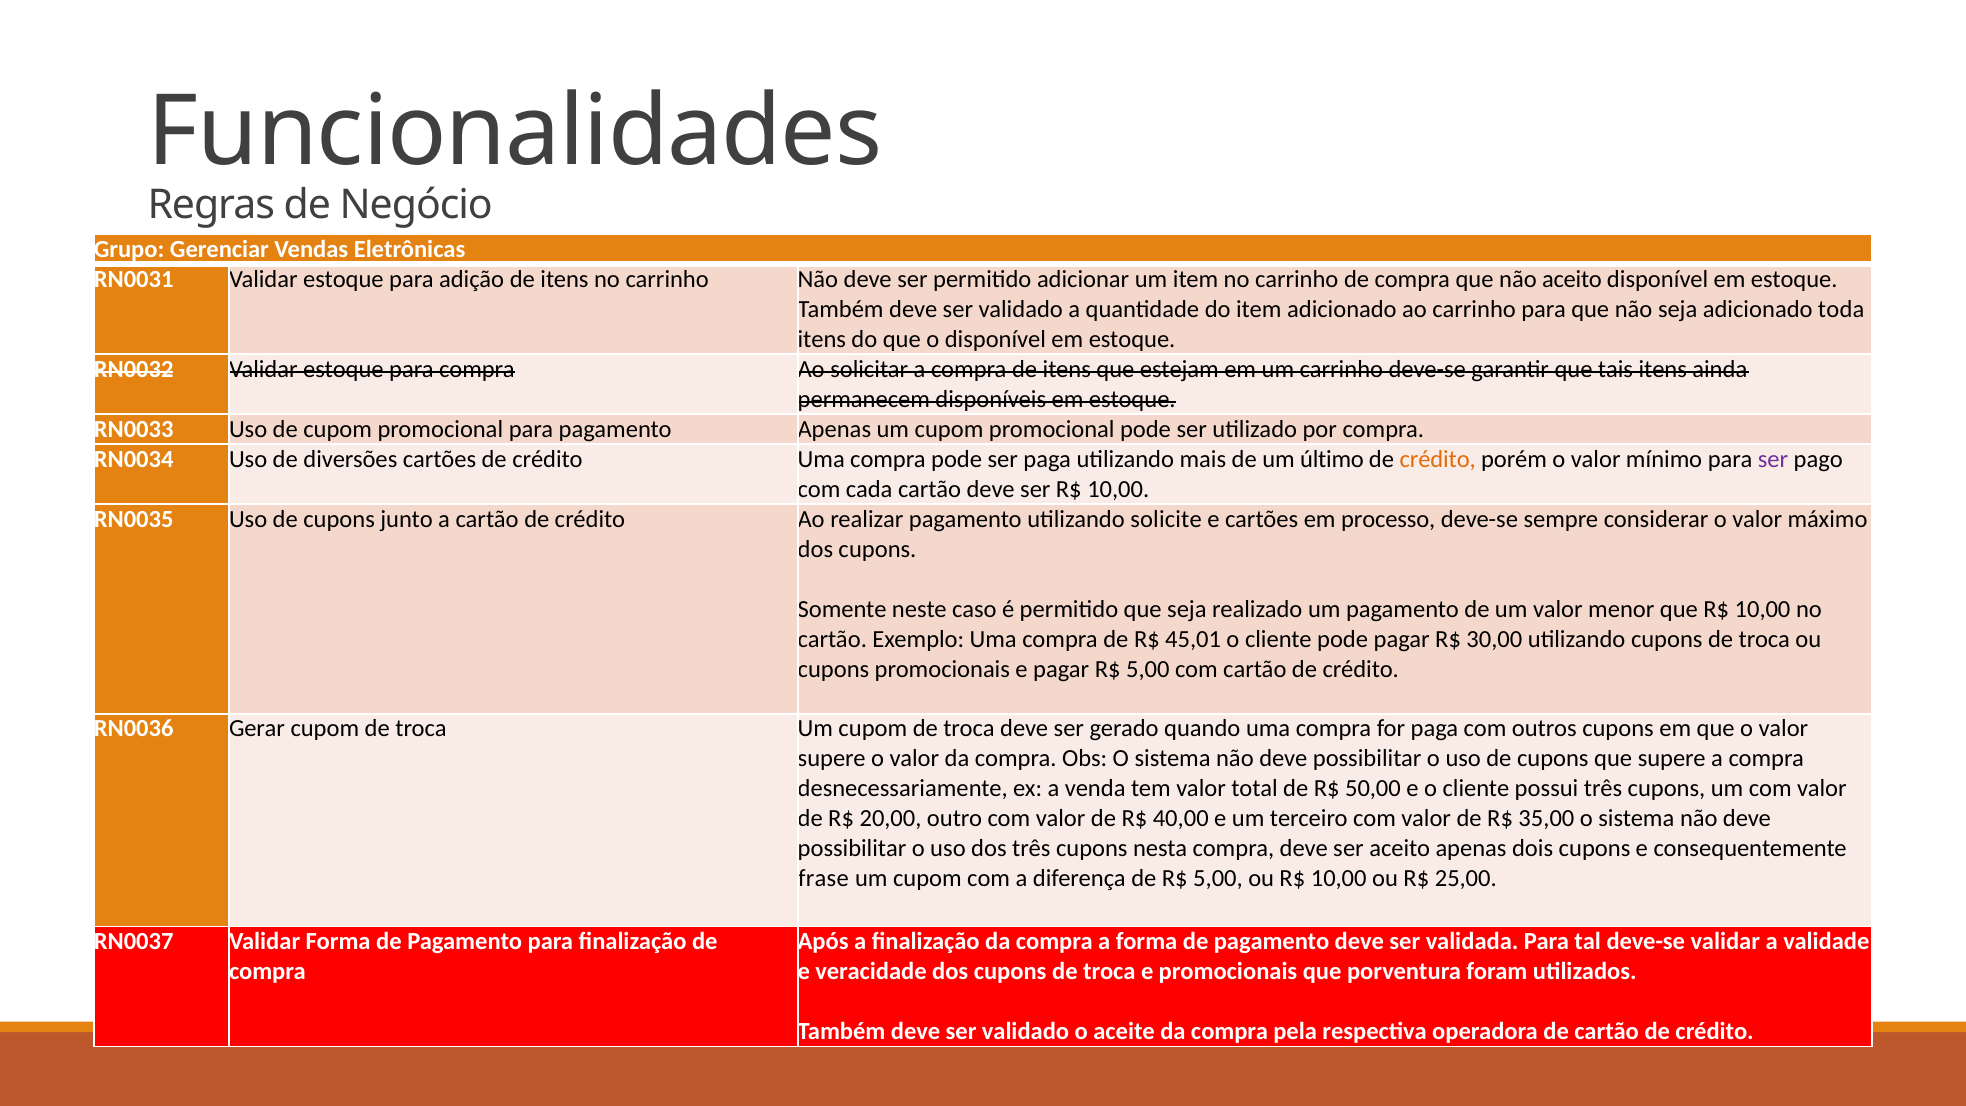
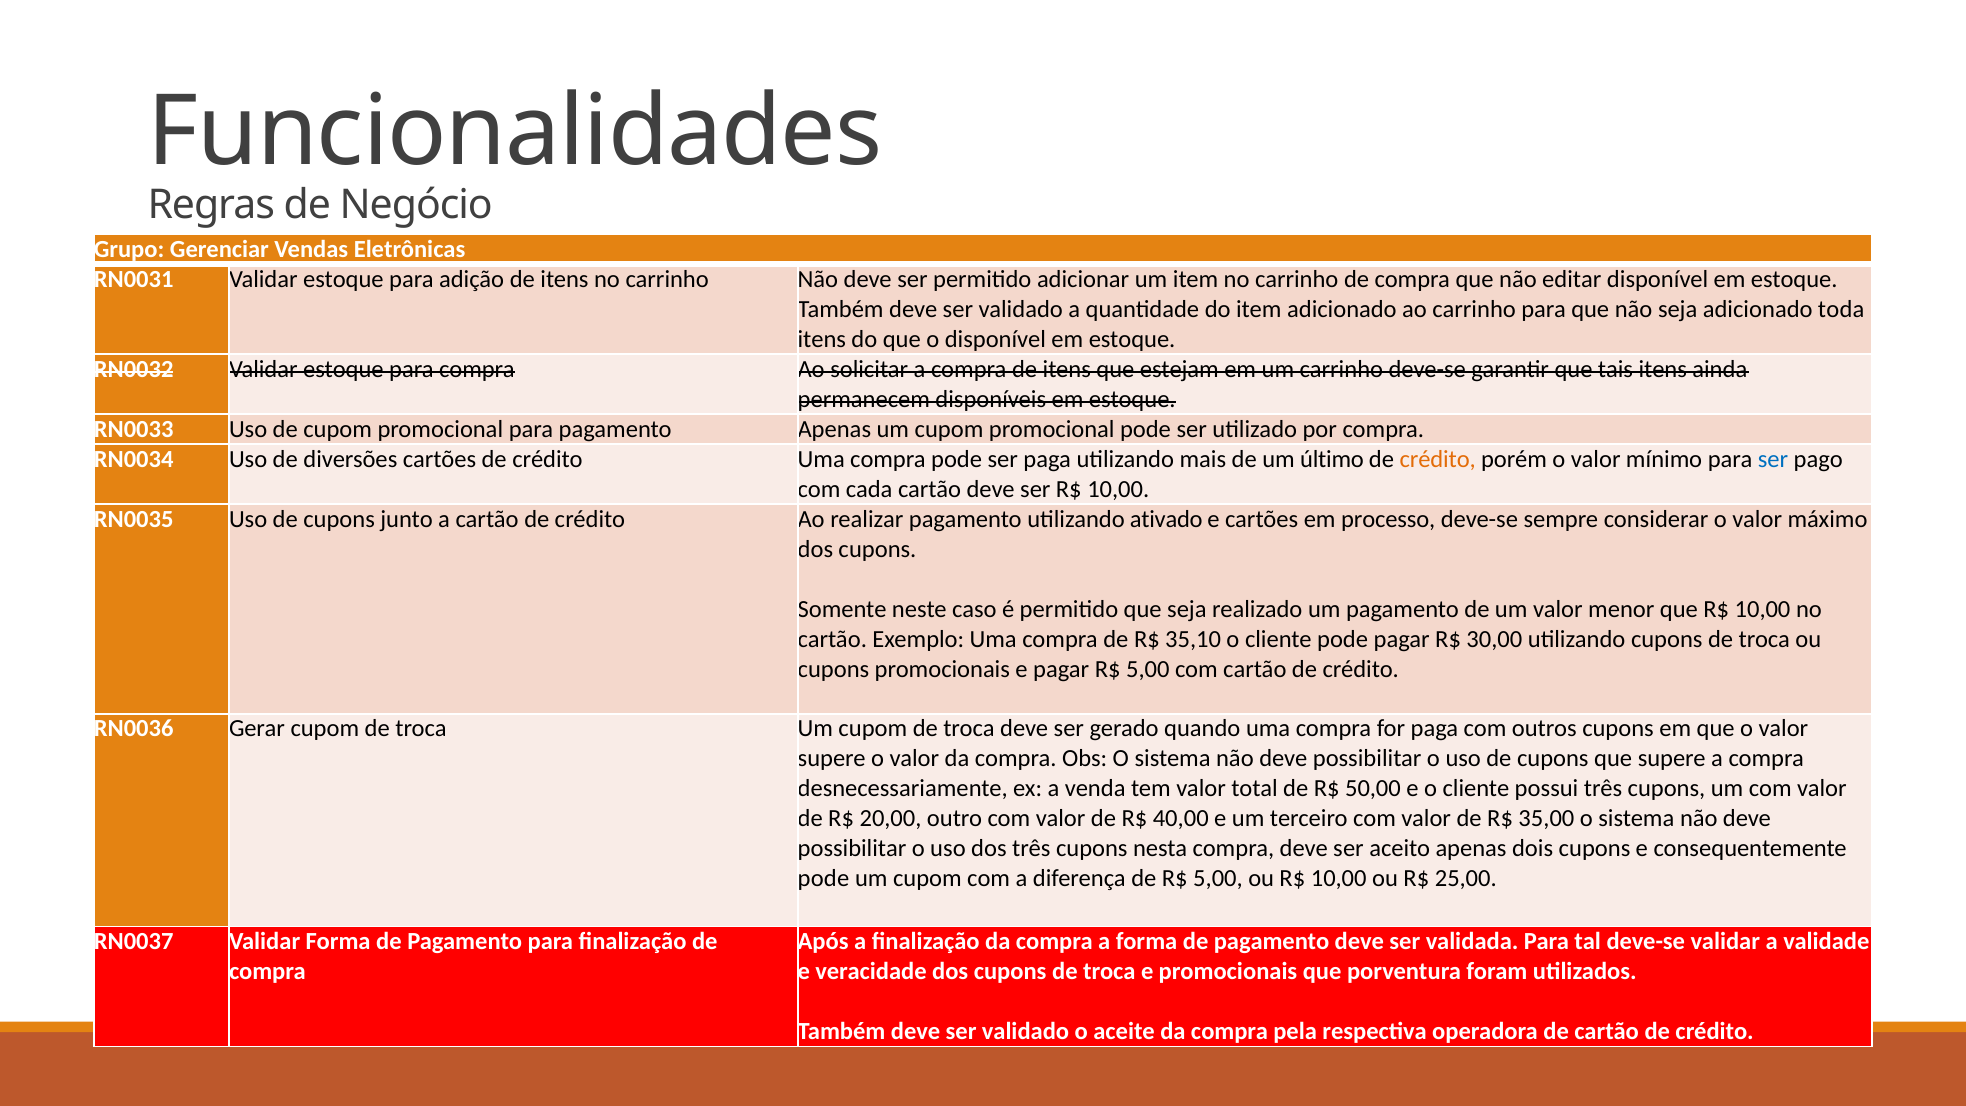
não aceito: aceito -> editar
ser at (1773, 459) colour: purple -> blue
solicite: solicite -> ativado
45,01: 45,01 -> 35,10
frase at (823, 879): frase -> pode
